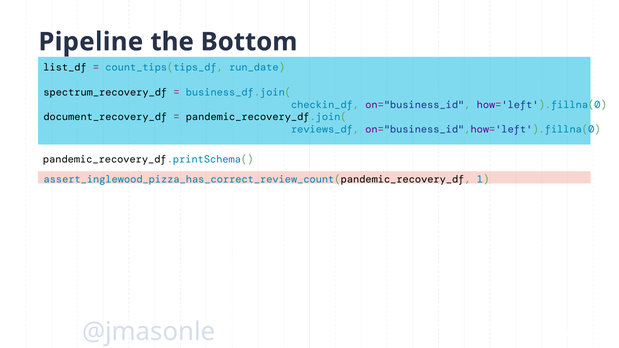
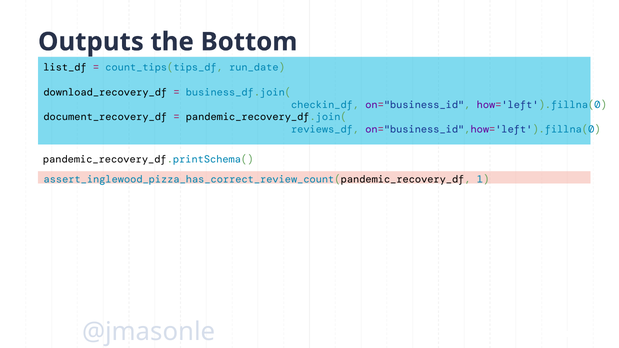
Pipeline: Pipeline -> Outputs
spectrum_recovery_df: spectrum_recovery_df -> download_recovery_df
